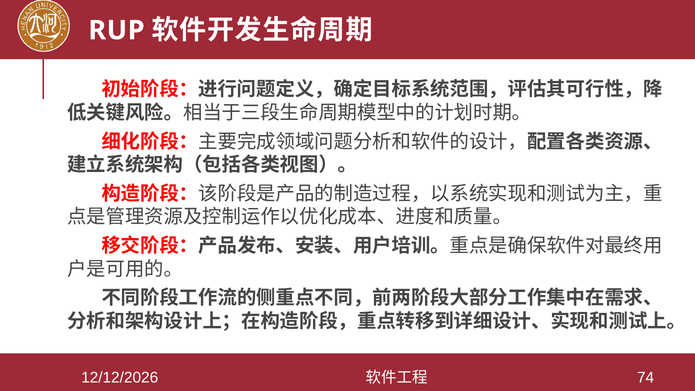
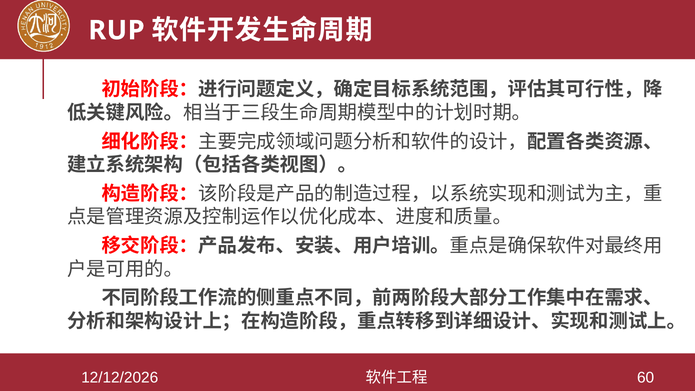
74: 74 -> 60
